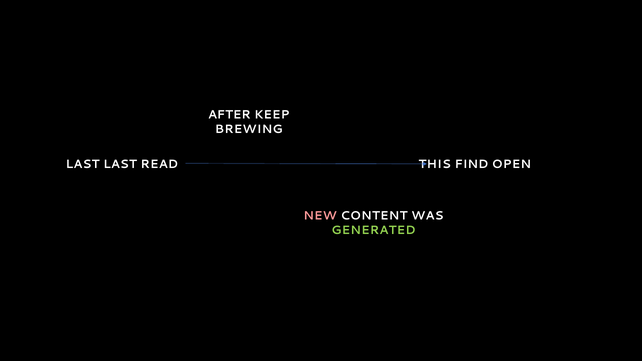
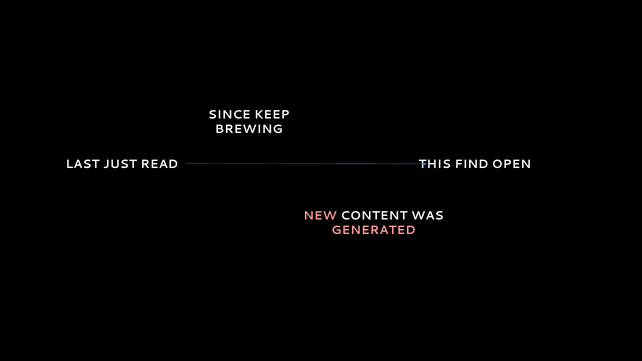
AFTER: AFTER -> SINCE
LAST LAST: LAST -> JUST
GENERATED colour: light green -> pink
